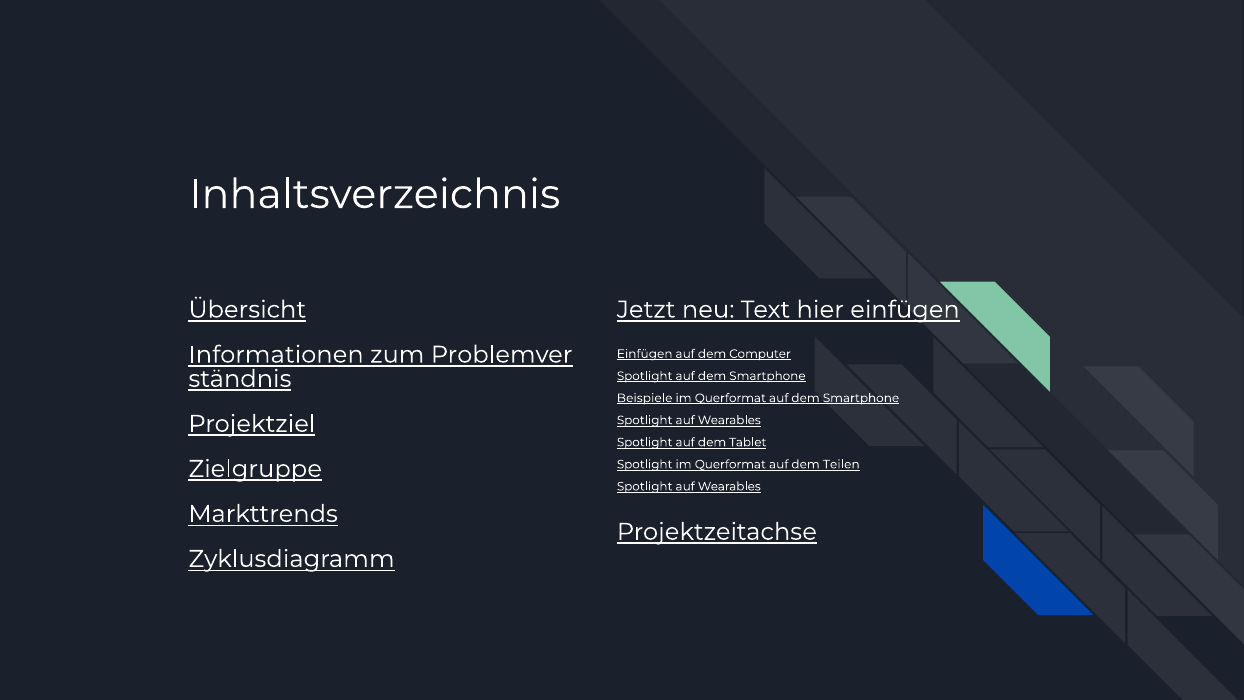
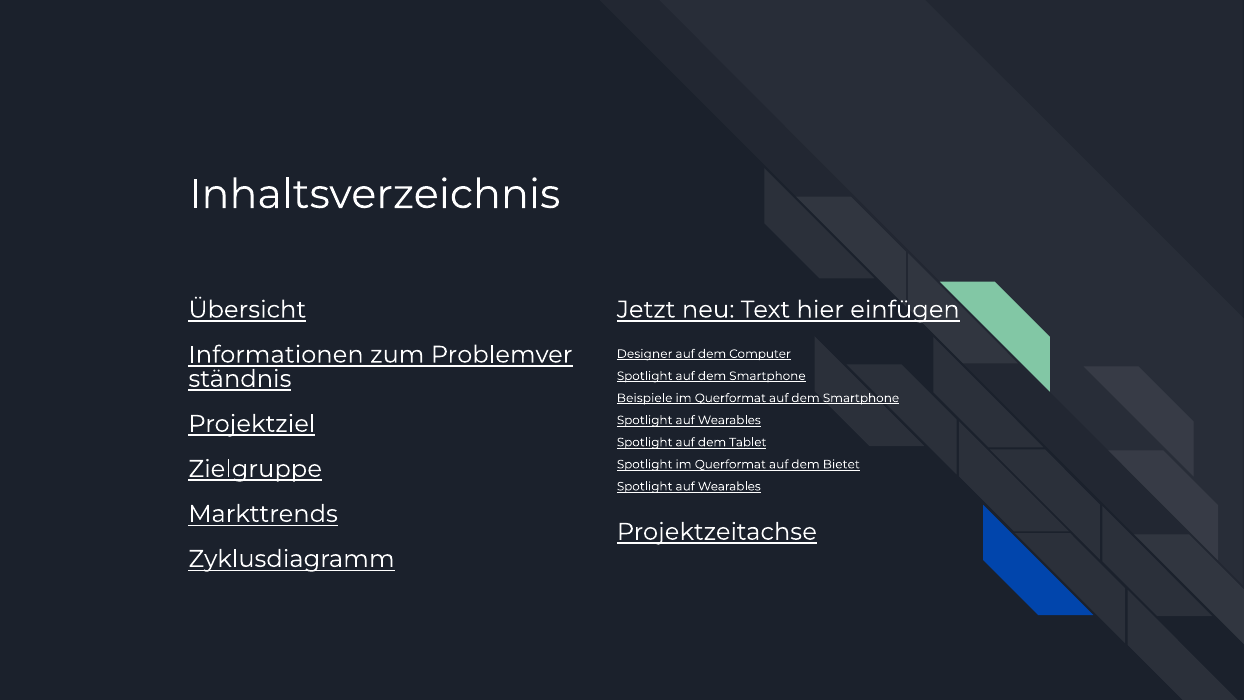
Einfügen at (645, 354): Einfügen -> Designer
Teilen: Teilen -> Bietet
